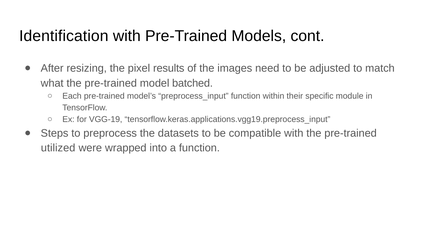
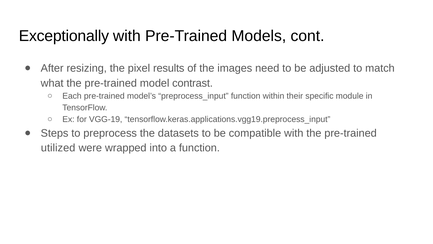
Identification: Identification -> Exceptionally
batched: batched -> contrast
